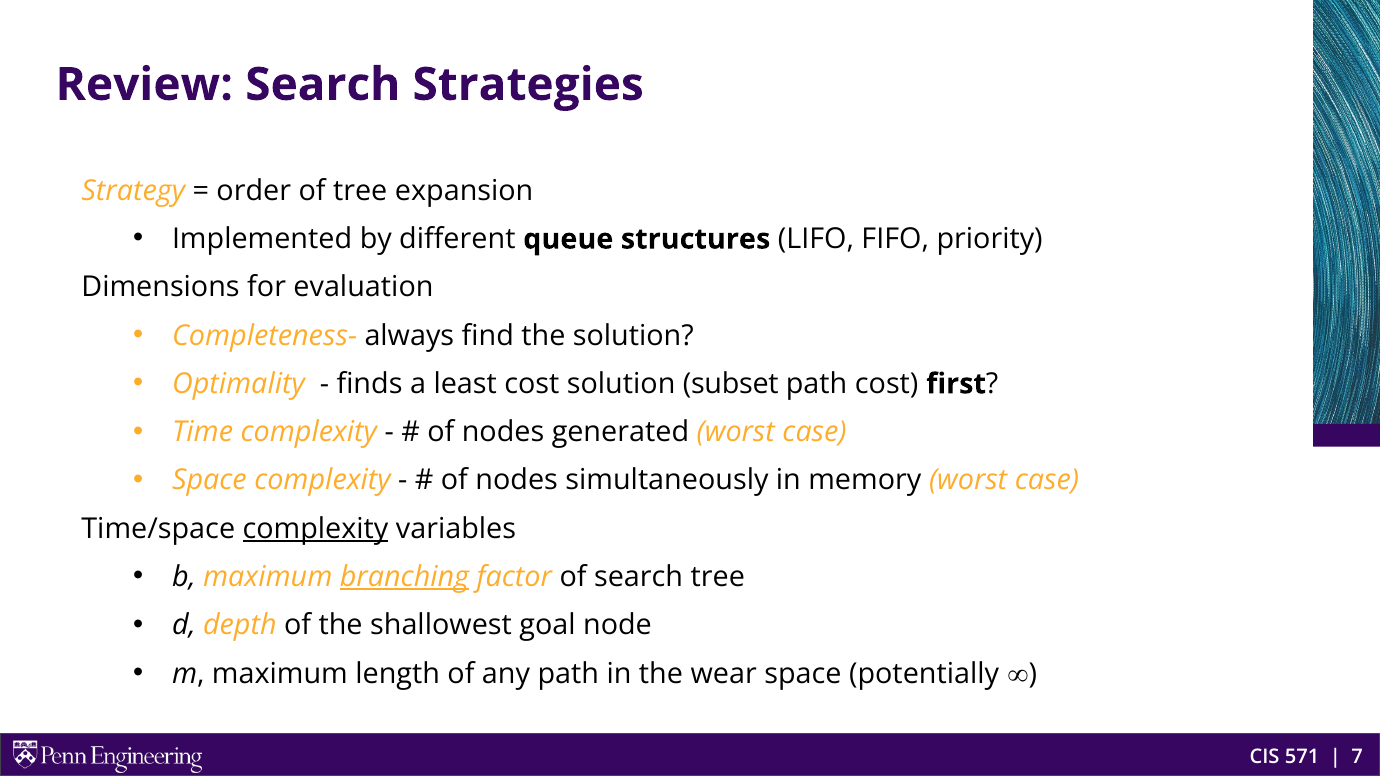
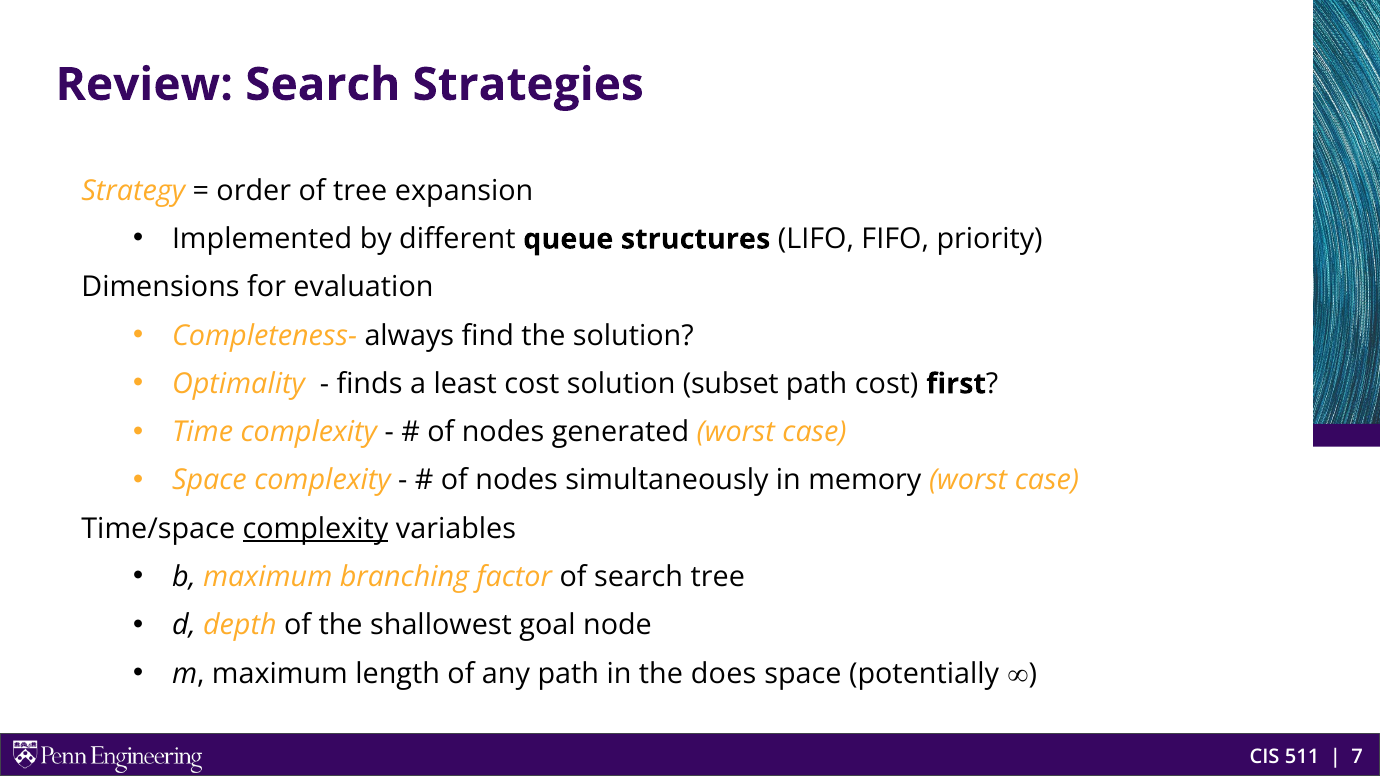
branching underline: present -> none
wear: wear -> does
571: 571 -> 511
